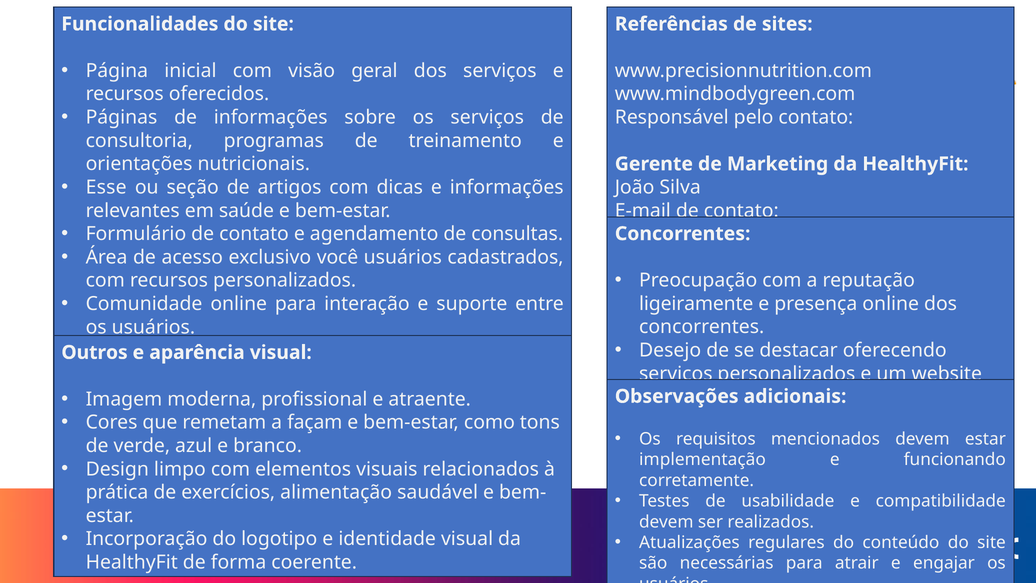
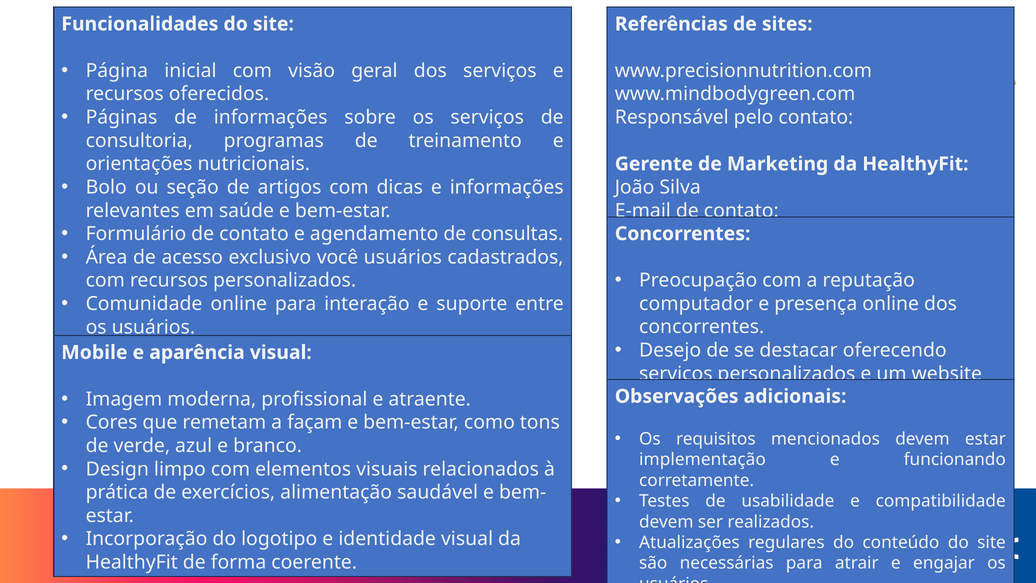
Esse: Esse -> Bolo
ligeiramente: ligeiramente -> computador
Outros: Outros -> Mobile
